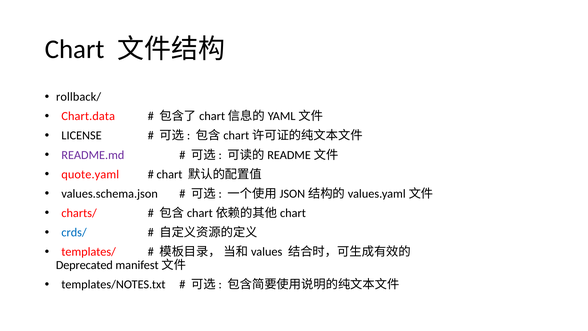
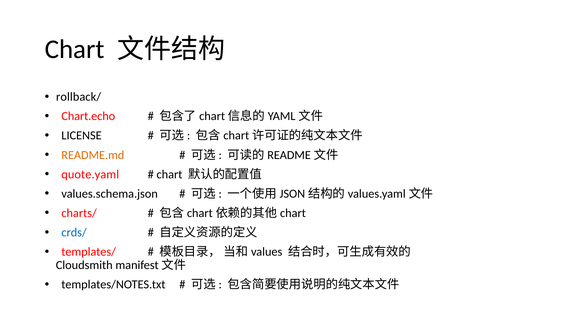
Chart.data: Chart.data -> Chart.echo
README.md colour: purple -> orange
Deprecated: Deprecated -> Cloudsmith
